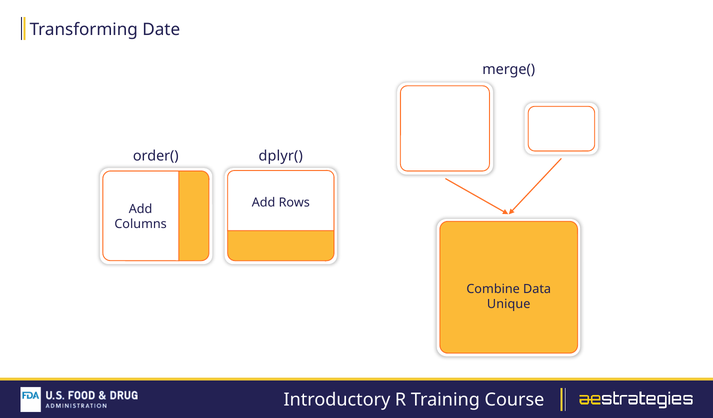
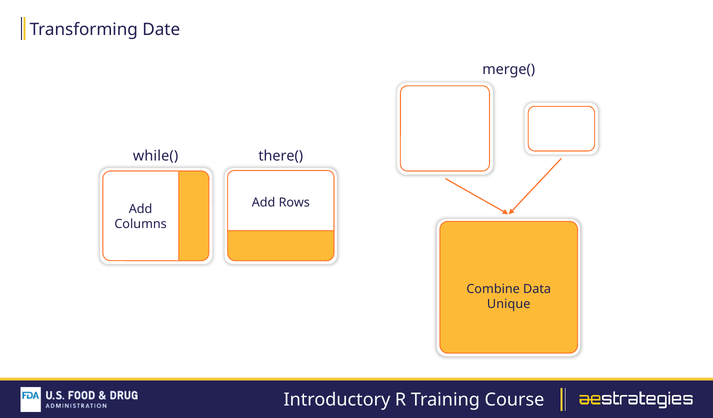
order(: order( -> while(
dplyr(: dplyr( -> there(
